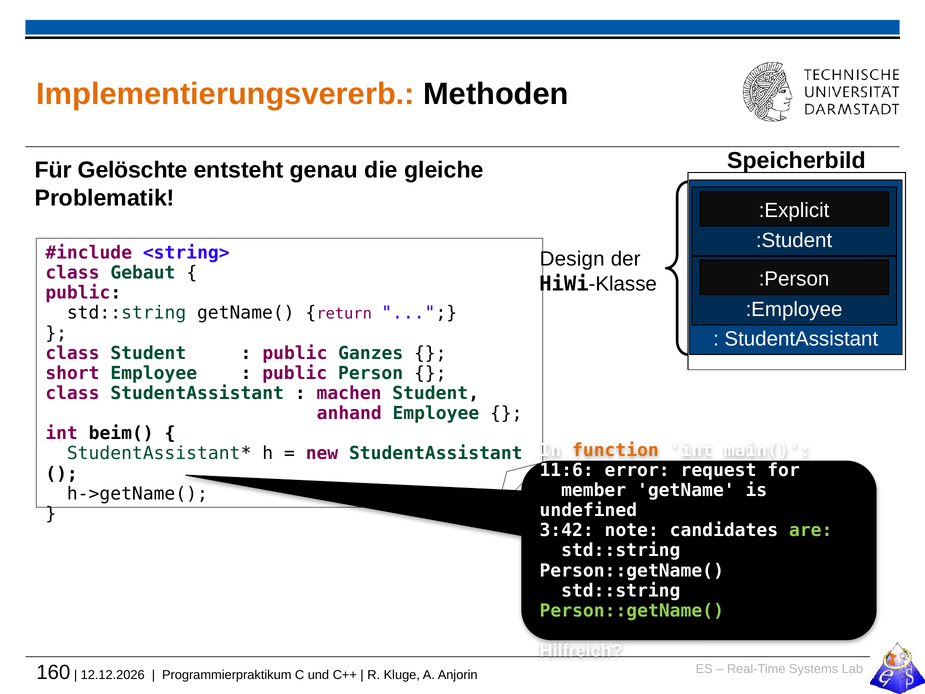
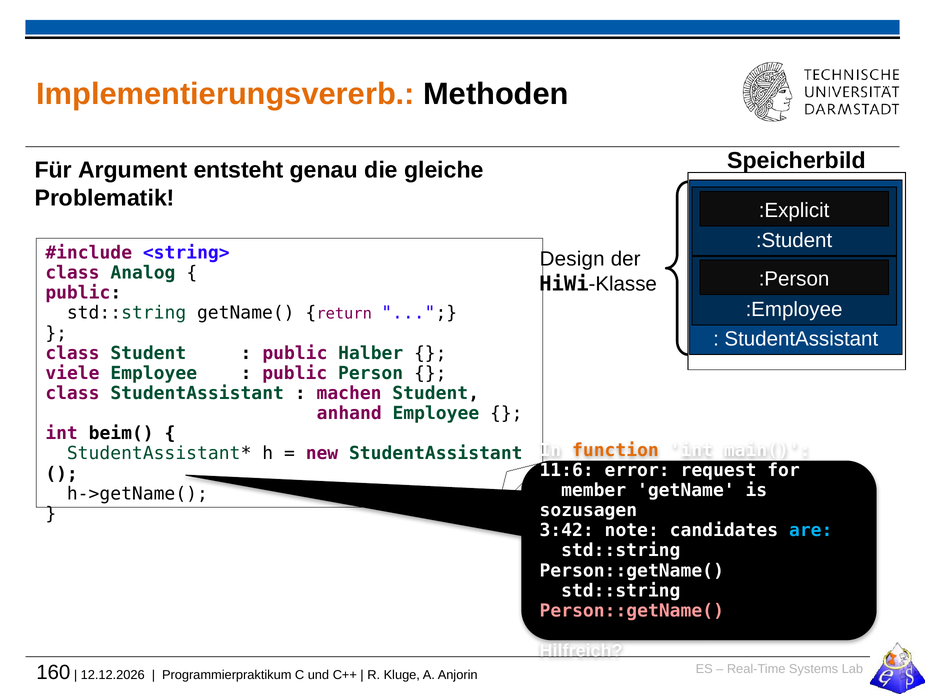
Gelöschte: Gelöschte -> Argument
Gebaut: Gebaut -> Analog
Ganzes: Ganzes -> Halber
short: short -> viele
undefined: undefined -> sozusagen
are colour: light green -> light blue
Person::getName( at (632, 610) colour: light green -> pink
